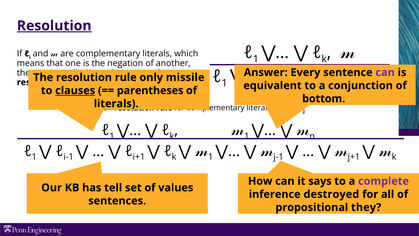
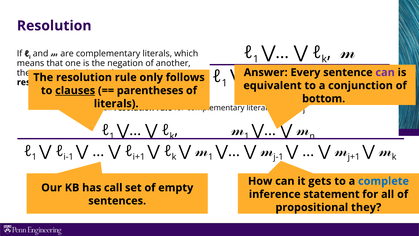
Resolution at (54, 26) underline: present -> none
missile: missile -> follows
says: says -> gets
complete colour: purple -> blue
tell: tell -> call
values: values -> empty
destroyed: destroyed -> statement
